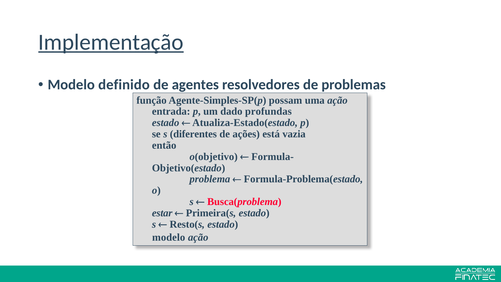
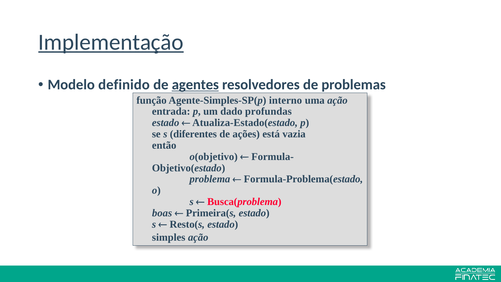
agentes underline: none -> present
possam: possam -> interno
estar: estar -> boas
modelo at (169, 237): modelo -> simples
